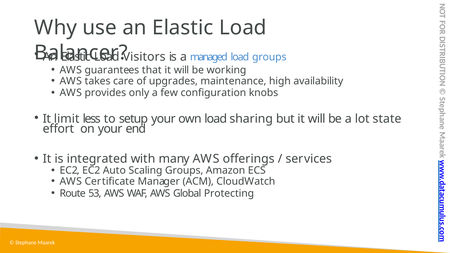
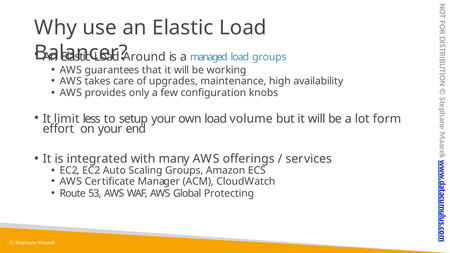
Visitors: Visitors -> Around
sharing: sharing -> volume
state: state -> form
